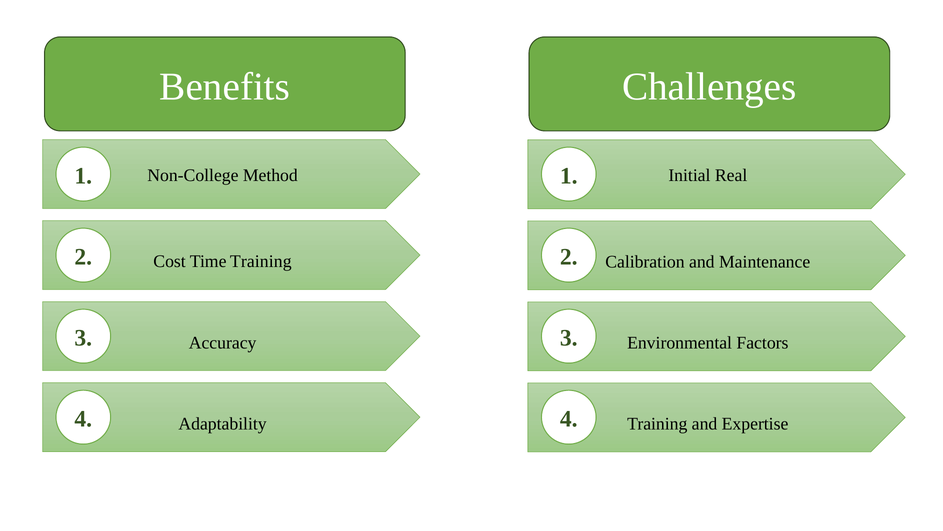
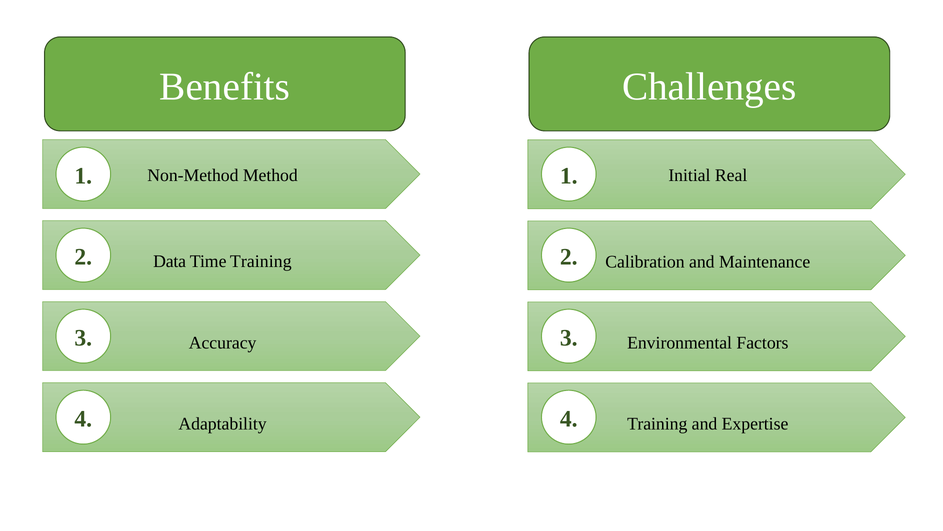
Non-College: Non-College -> Non-Method
Cost: Cost -> Data
